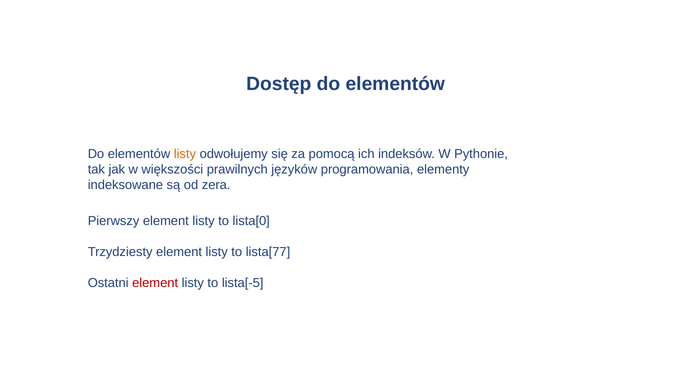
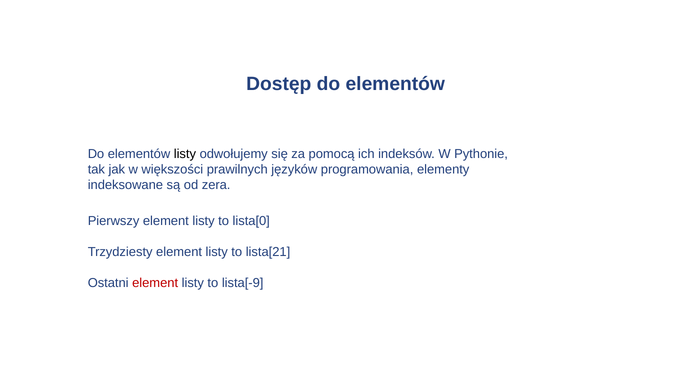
listy at (185, 154) colour: orange -> black
lista[77: lista[77 -> lista[21
lista[-5: lista[-5 -> lista[-9
